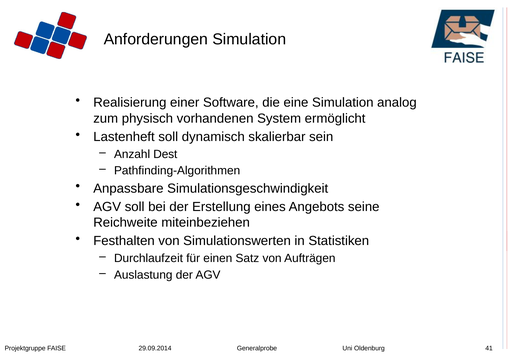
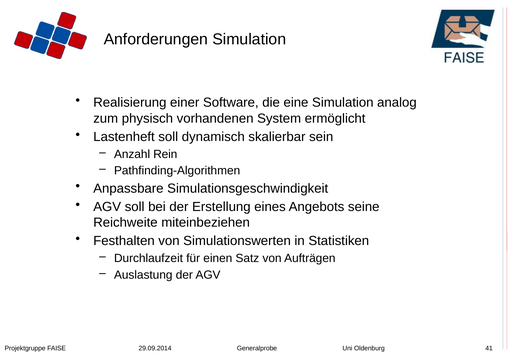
Dest: Dest -> Rein
